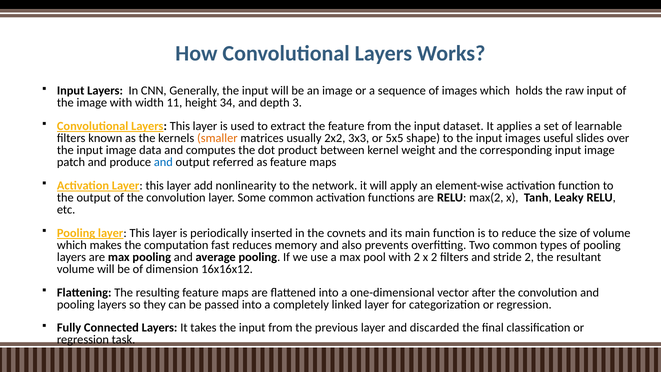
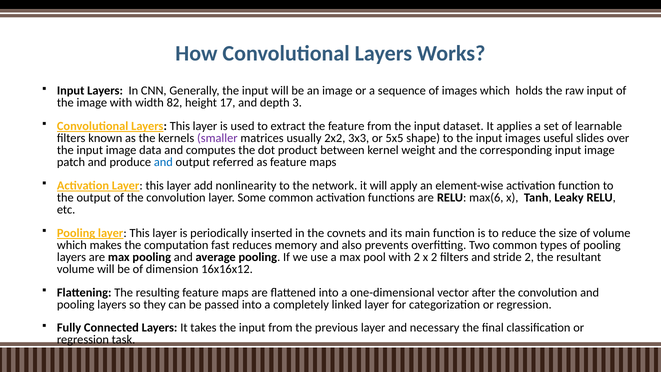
11: 11 -> 82
34: 34 -> 17
smaller colour: orange -> purple
max(2: max(2 -> max(6
discarded: discarded -> necessary
